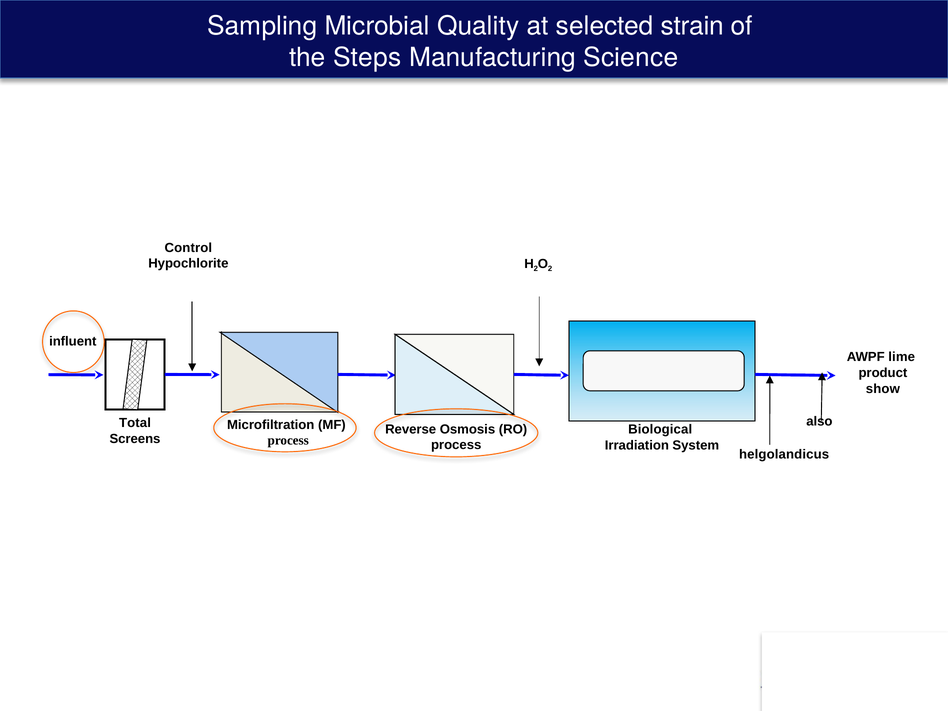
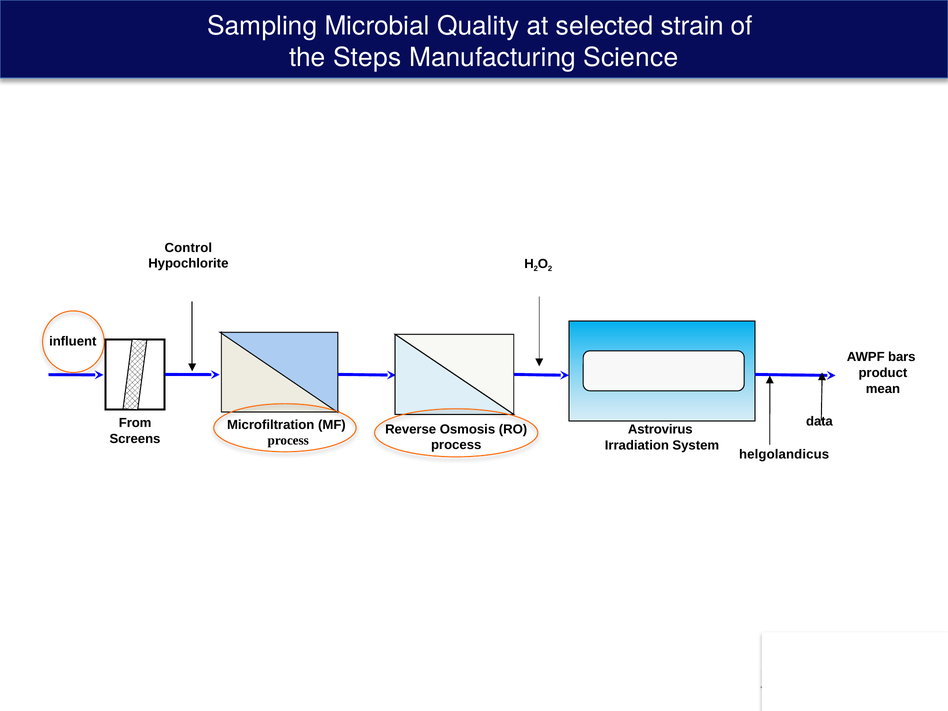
lime: lime -> bars
show: show -> mean
also: also -> data
Total: Total -> From
Biological: Biological -> Astrovirus
